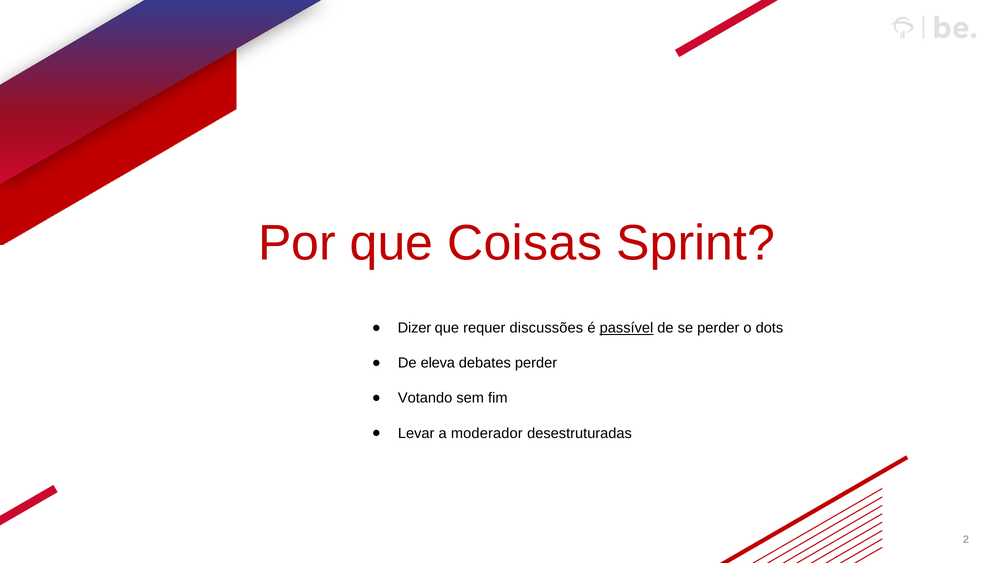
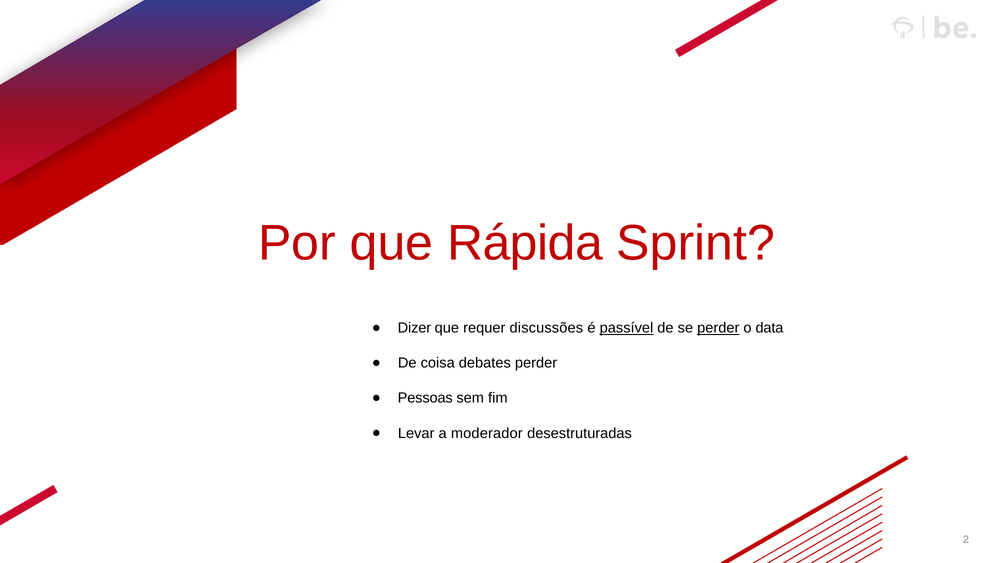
Coisas: Coisas -> Rápida
perder at (718, 328) underline: none -> present
dots: dots -> data
eleva: eleva -> coisa
Votando: Votando -> Pessoas
